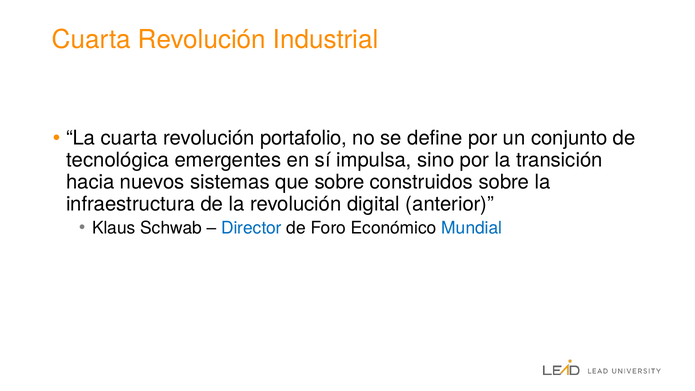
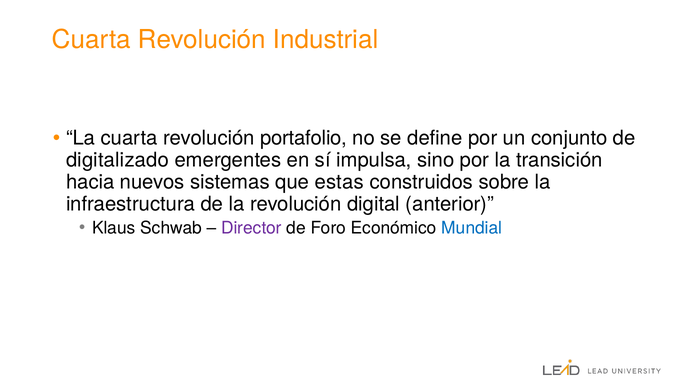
tecnológica: tecnológica -> digitalizado
que sobre: sobre -> estas
Director colour: blue -> purple
